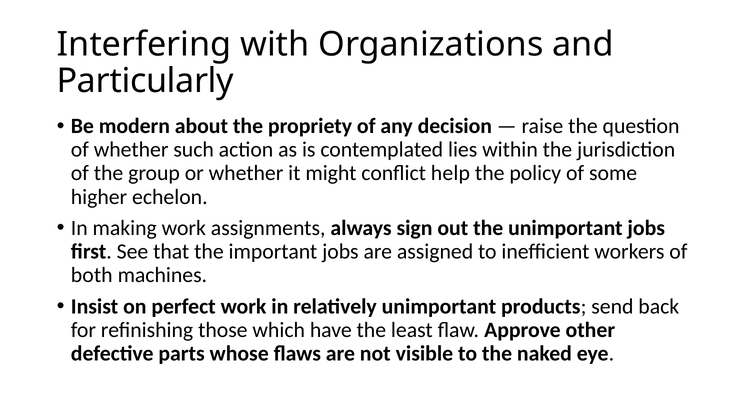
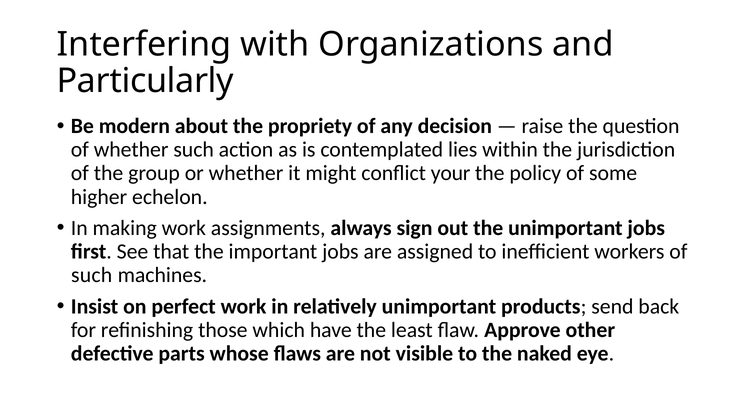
help: help -> your
both at (92, 275): both -> such
